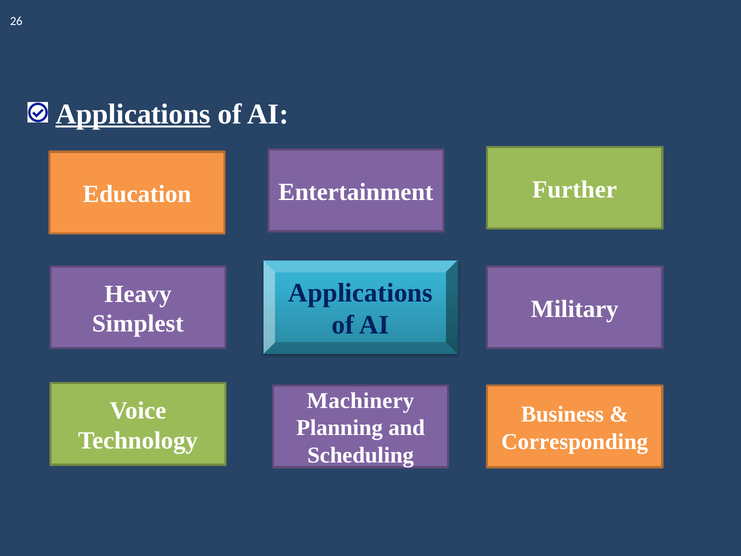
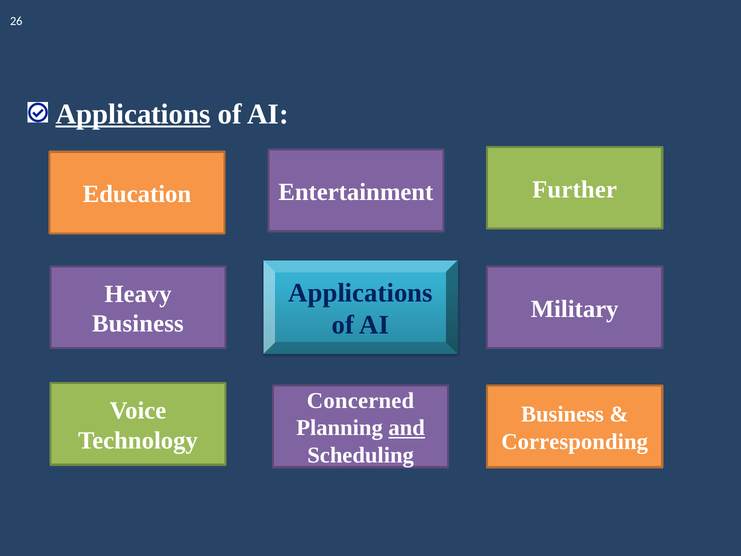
Simplest at (138, 324): Simplest -> Business
Machinery: Machinery -> Concerned
and underline: none -> present
